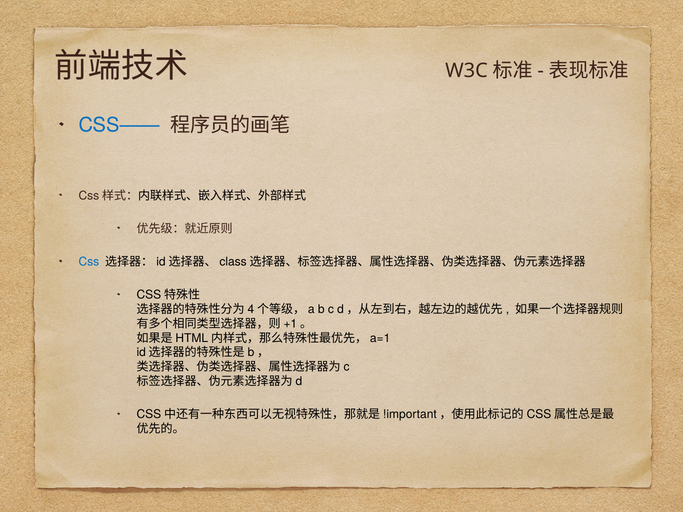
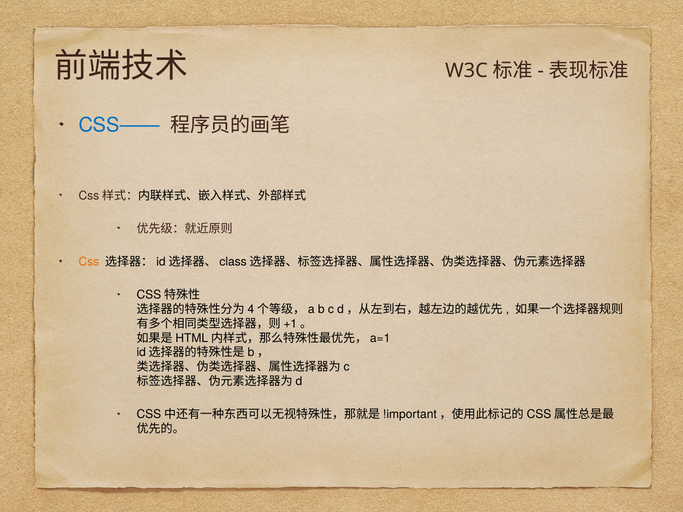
Css colour: blue -> orange
